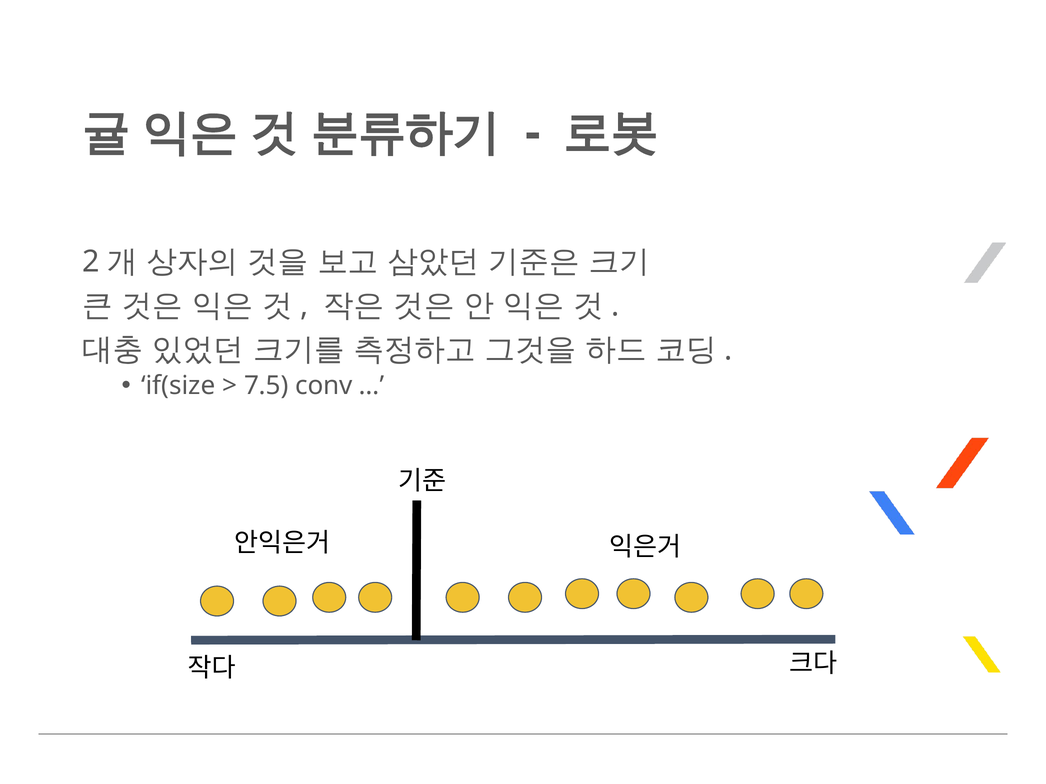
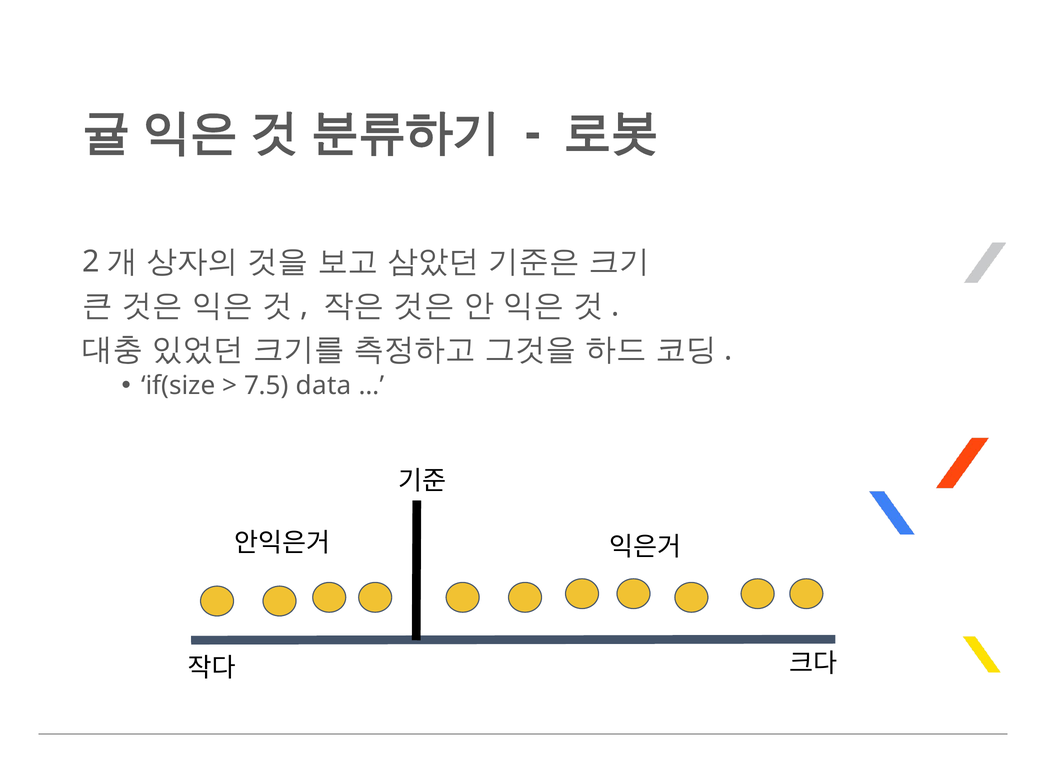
conv: conv -> data
